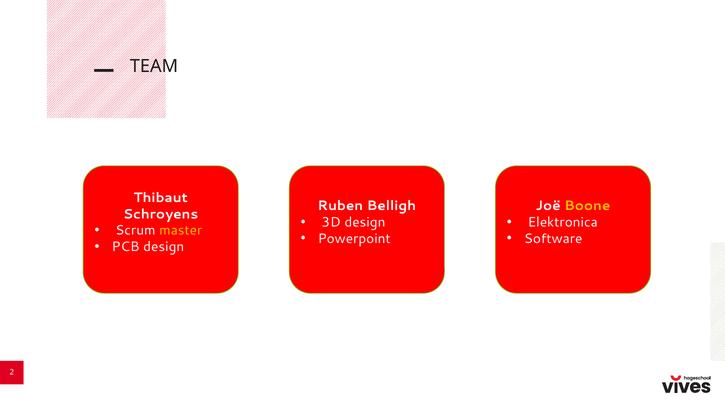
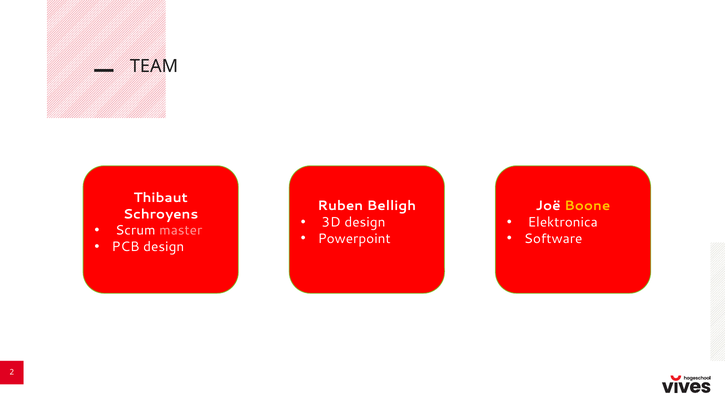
master colour: yellow -> pink
